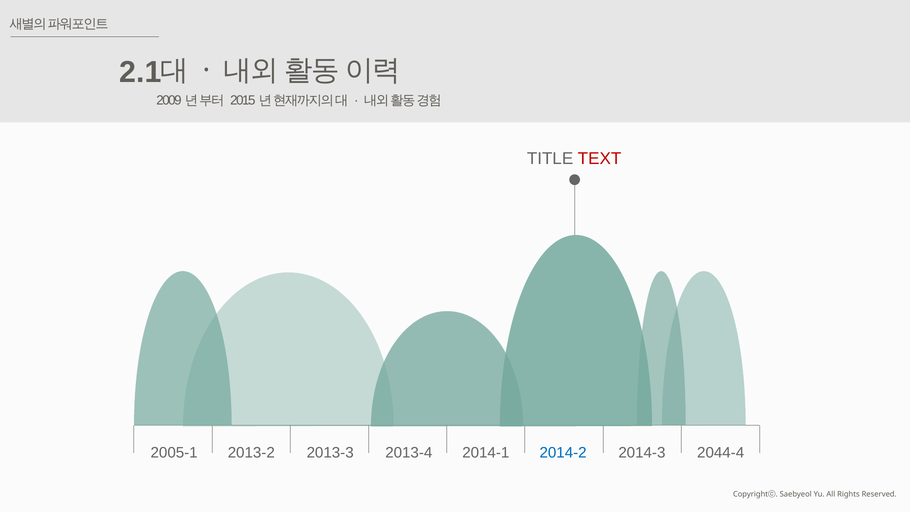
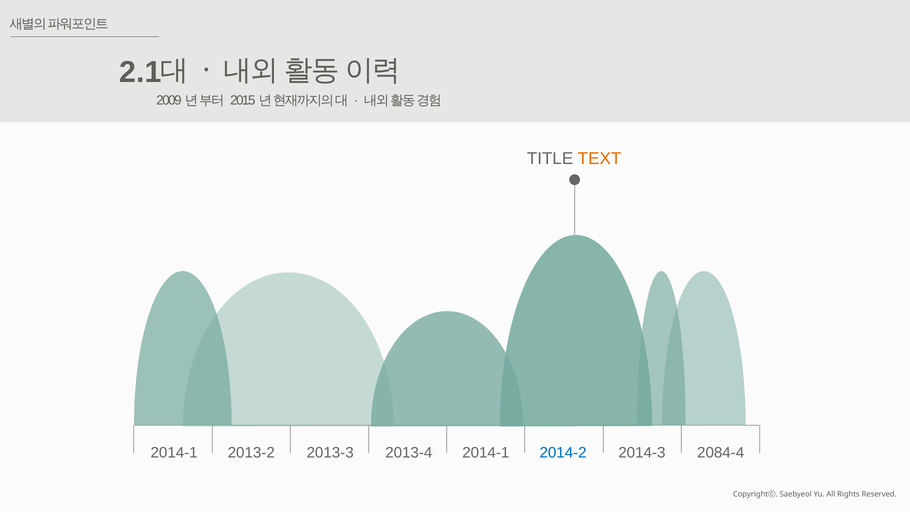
TEXT colour: red -> orange
2005-1 at (174, 453): 2005-1 -> 2014-1
2044-4: 2044-4 -> 2084-4
